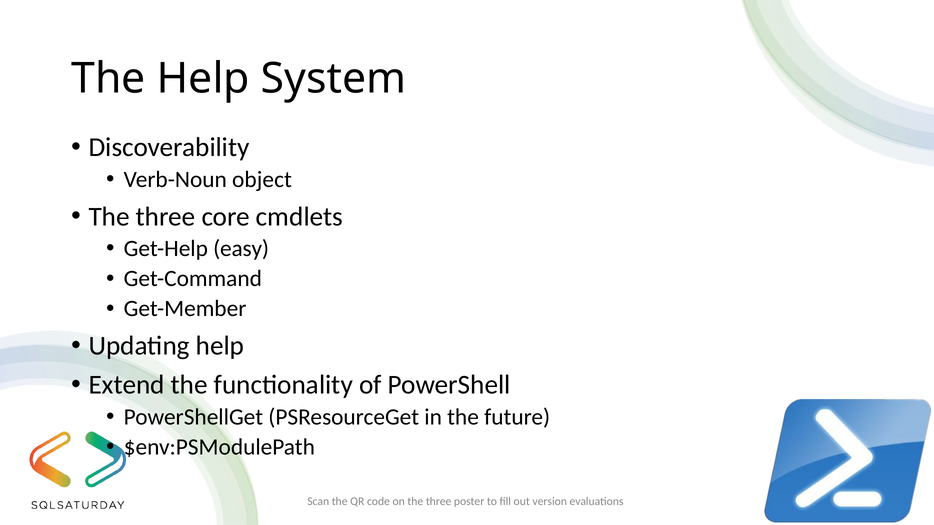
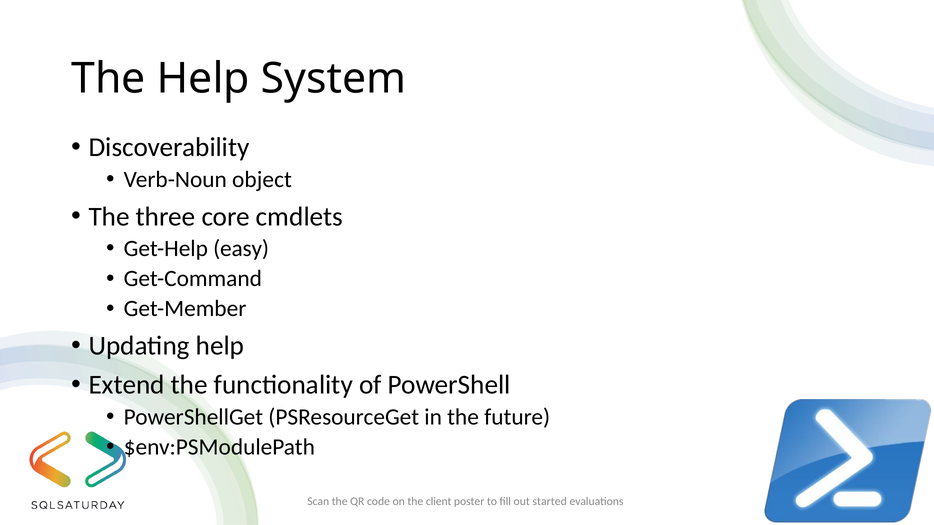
on the three: three -> client
version: version -> started
